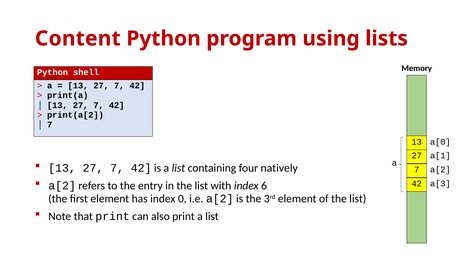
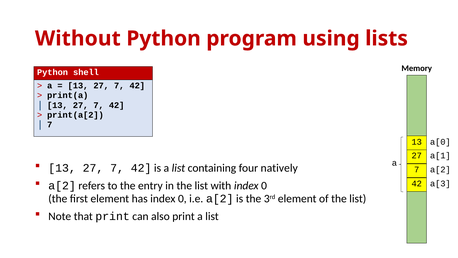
Content: Content -> Without
with index 6: 6 -> 0
